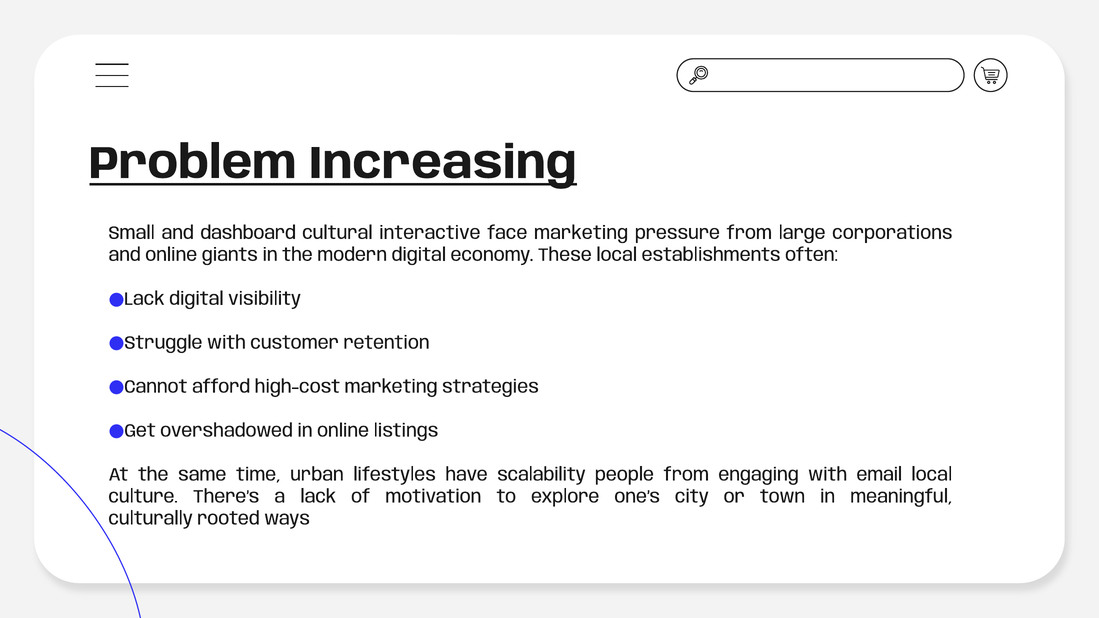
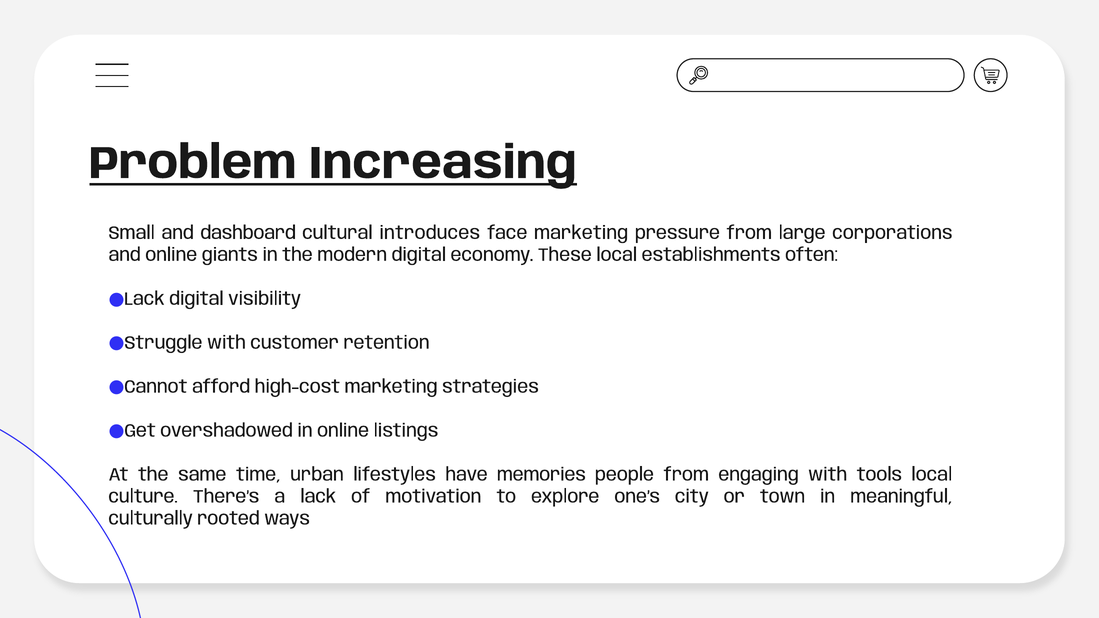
interactive: interactive -> introduces
scalability: scalability -> memories
email: email -> tools
